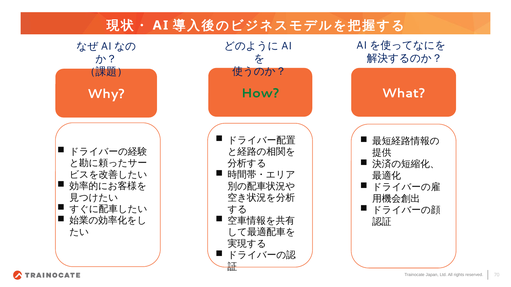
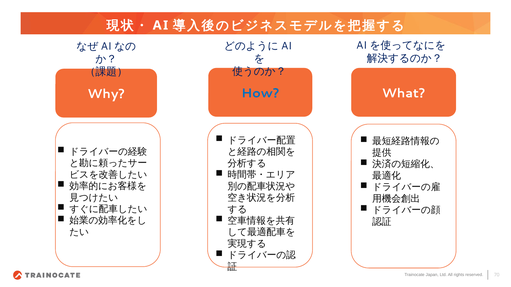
How colour: green -> blue
